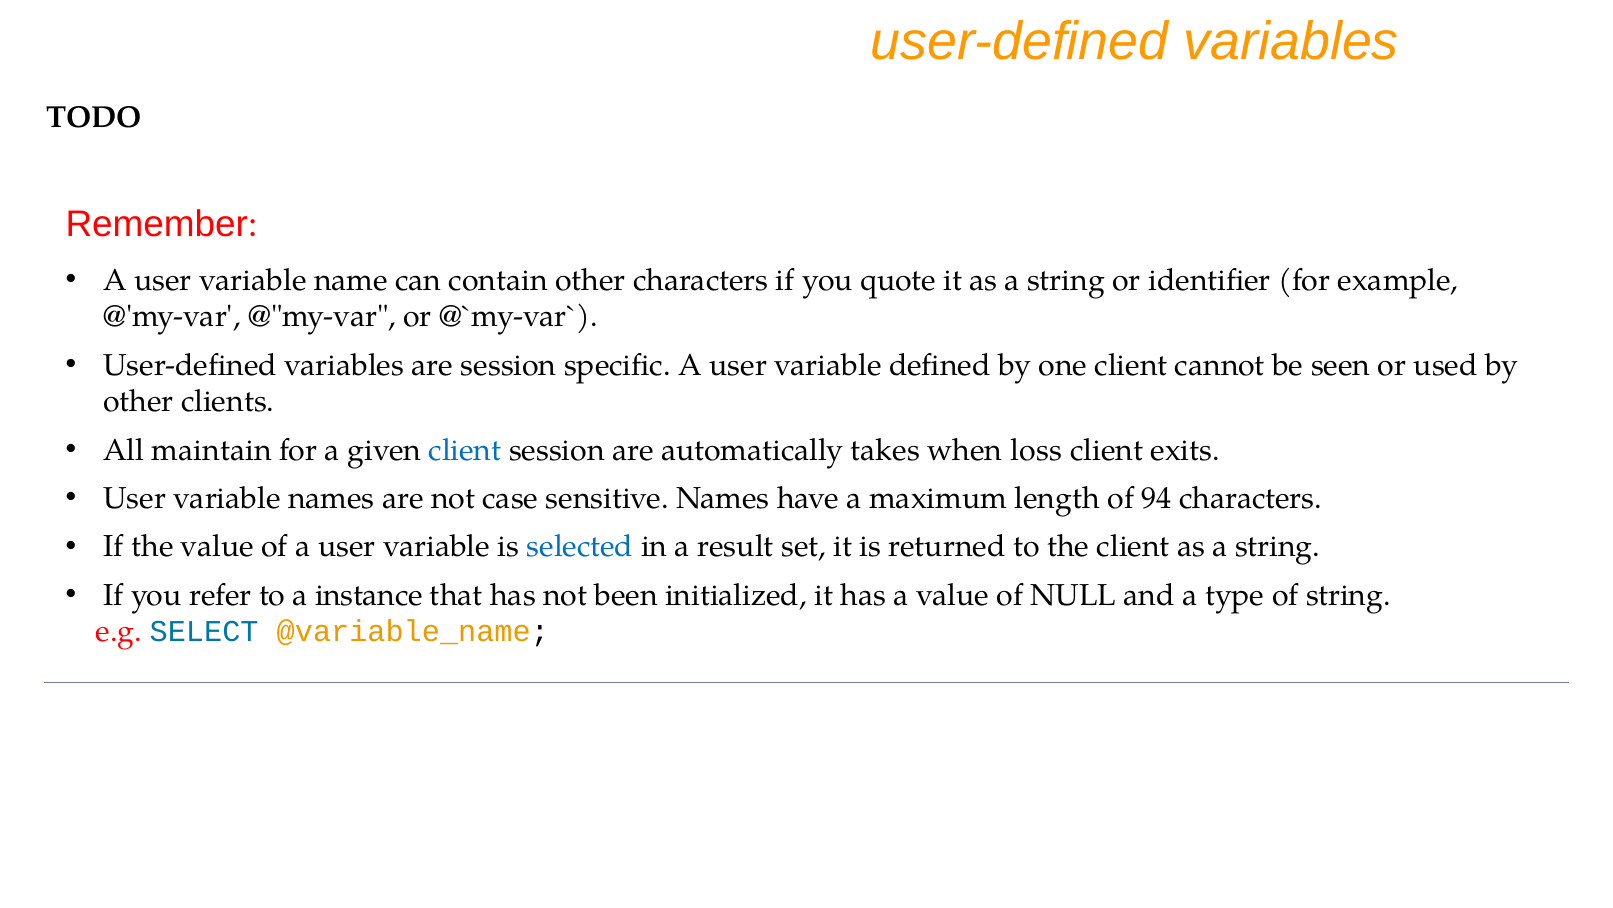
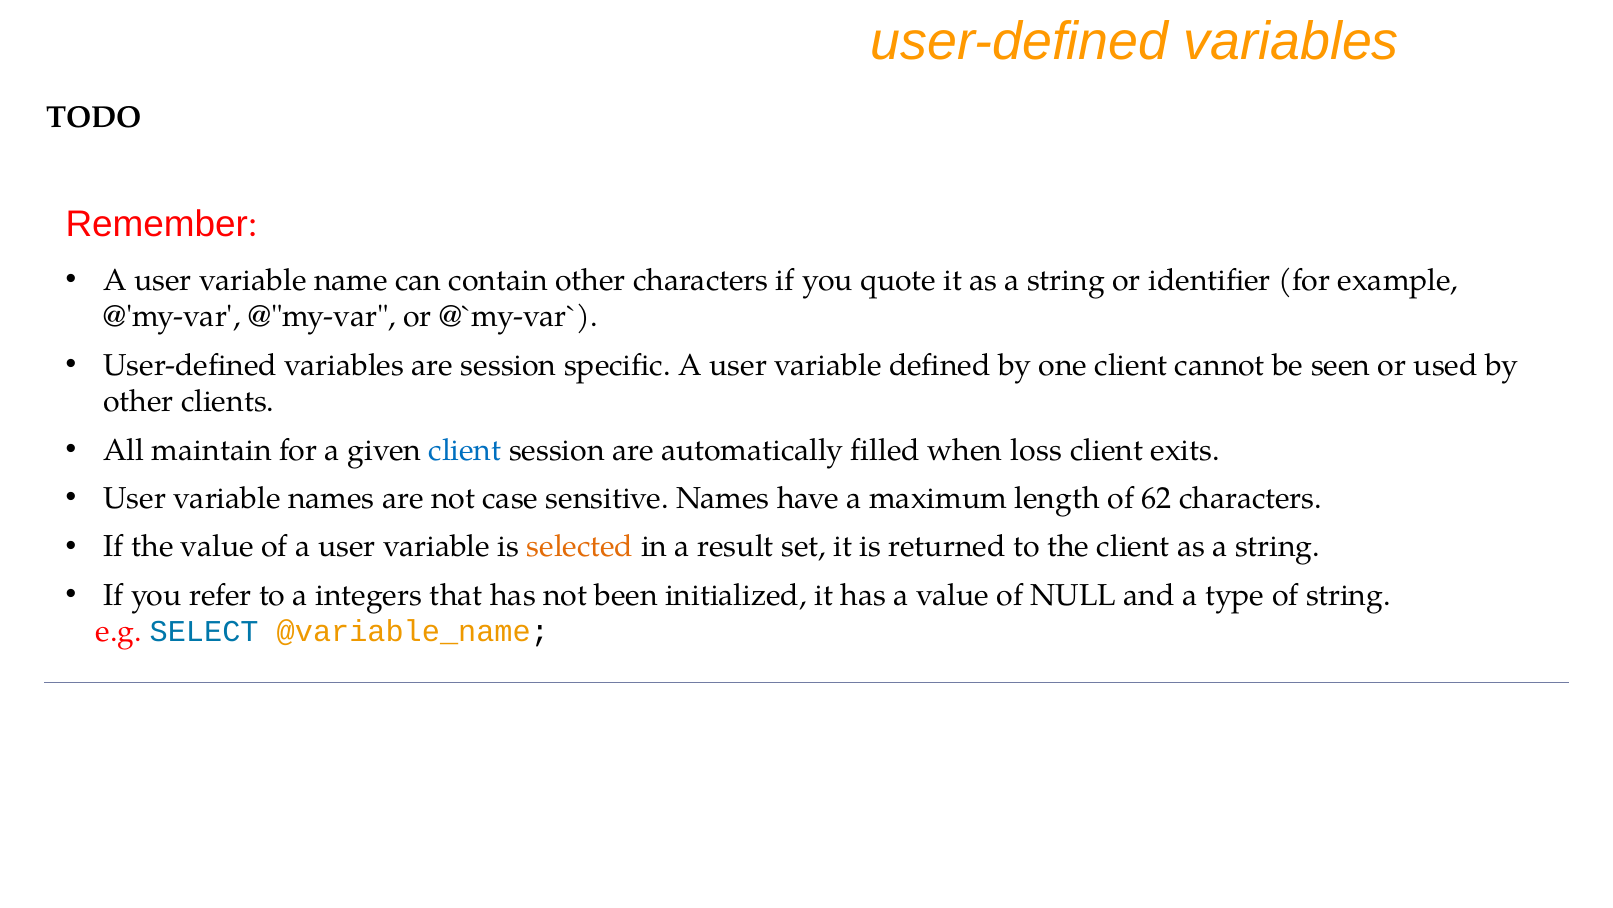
takes: takes -> filled
94: 94 -> 62
selected colour: blue -> orange
instance: instance -> integers
